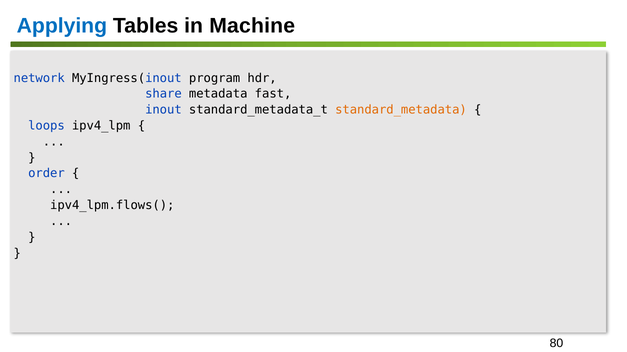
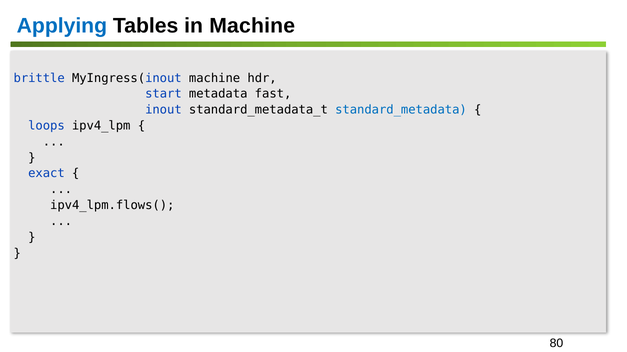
network: network -> brittle
MyIngress(inout program: program -> machine
share: share -> start
standard_metadata colour: orange -> blue
order: order -> exact
